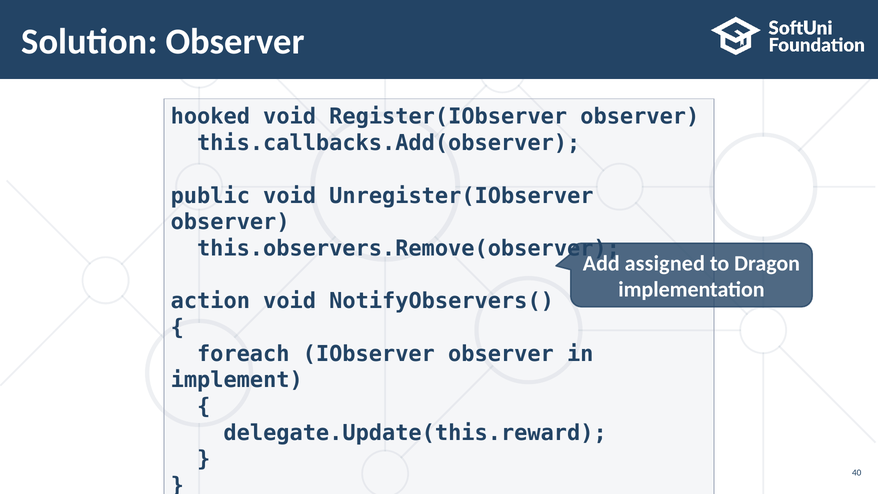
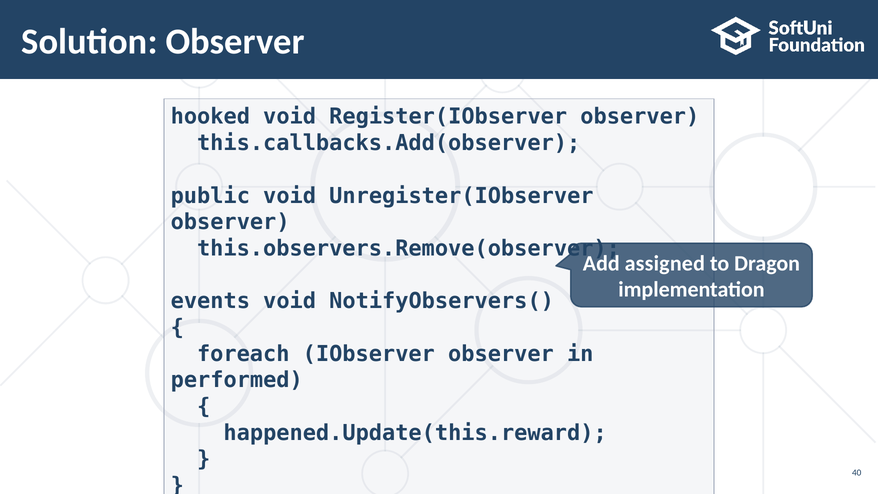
action: action -> events
implement: implement -> performed
delegate.Update(this.reward: delegate.Update(this.reward -> happened.Update(this.reward
